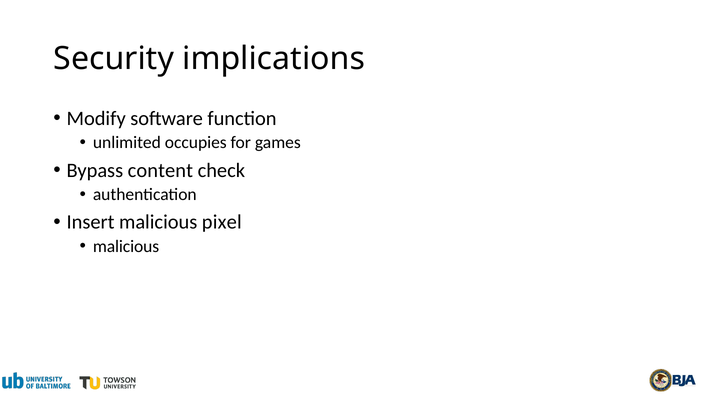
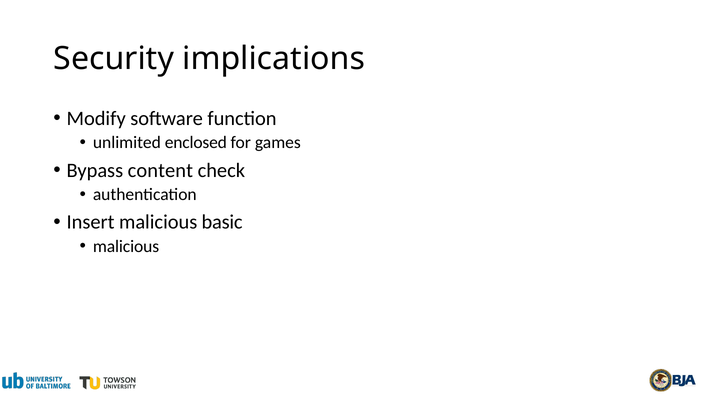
occupies: occupies -> enclosed
pixel: pixel -> basic
